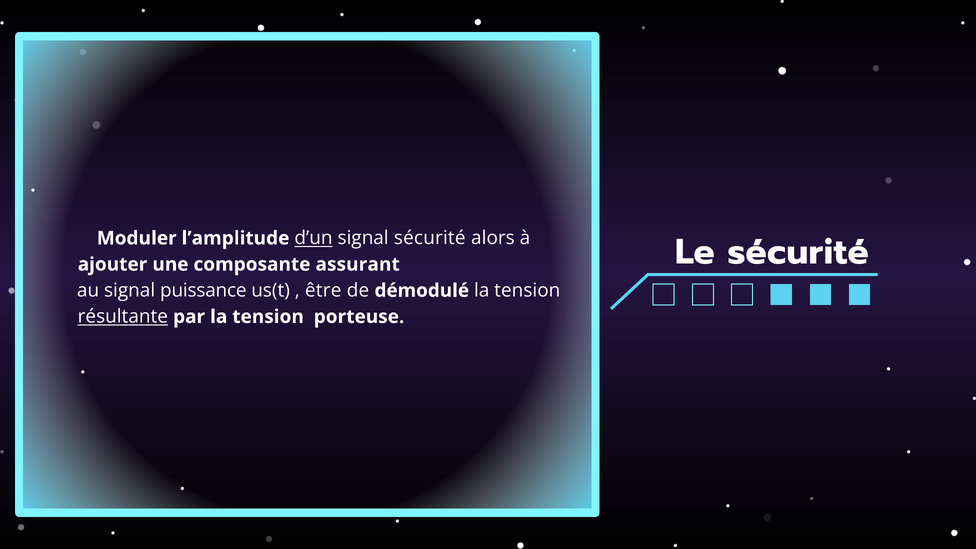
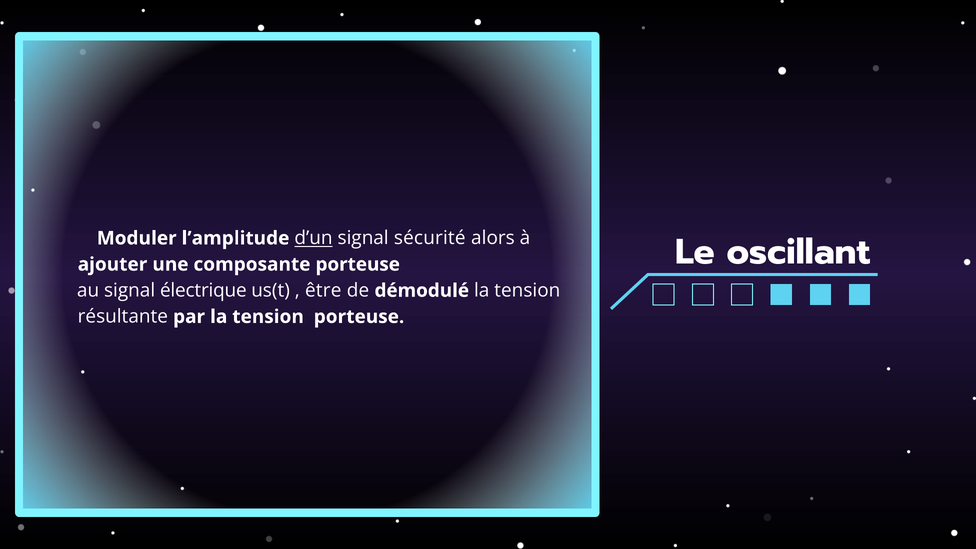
Le sécurité: sécurité -> oscillant
composante assurant: assurant -> porteuse
puissance: puissance -> électrique
résultante underline: present -> none
